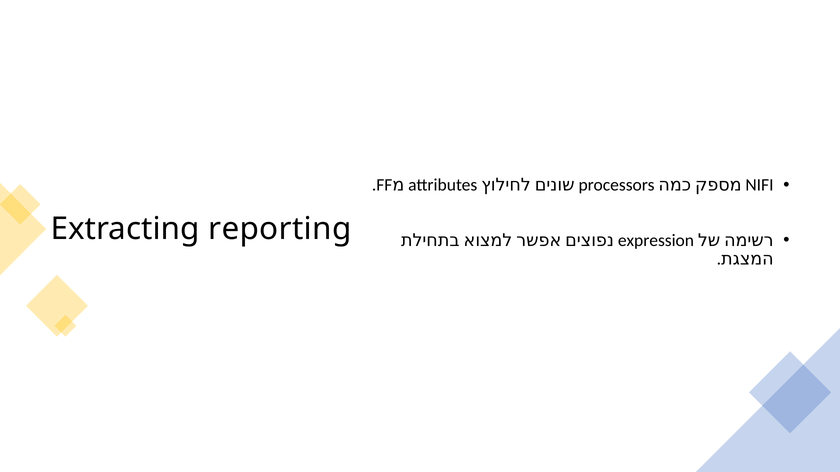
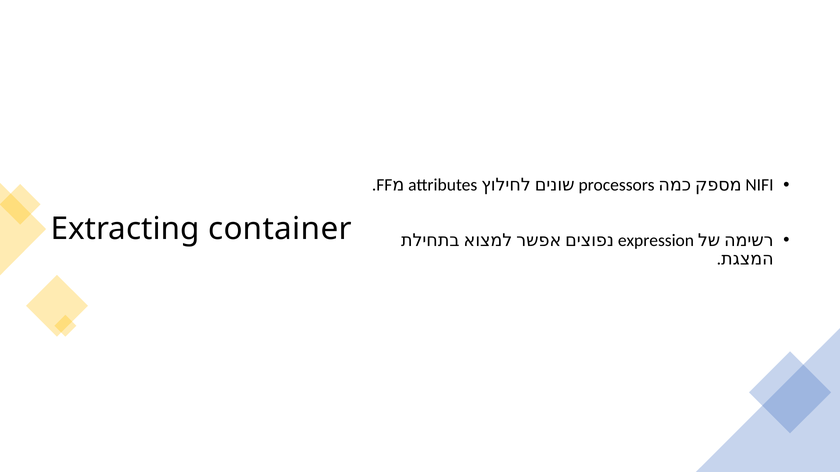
reporting: reporting -> container
